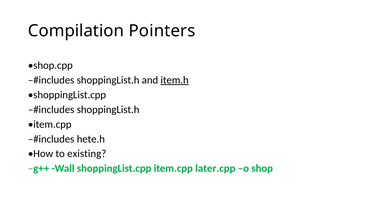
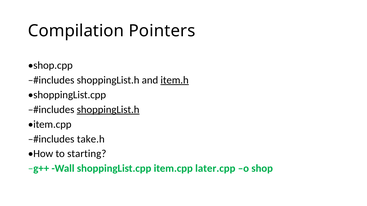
shoppingList.h at (108, 110) underline: none -> present
hete.h: hete.h -> take.h
existing: existing -> starting
